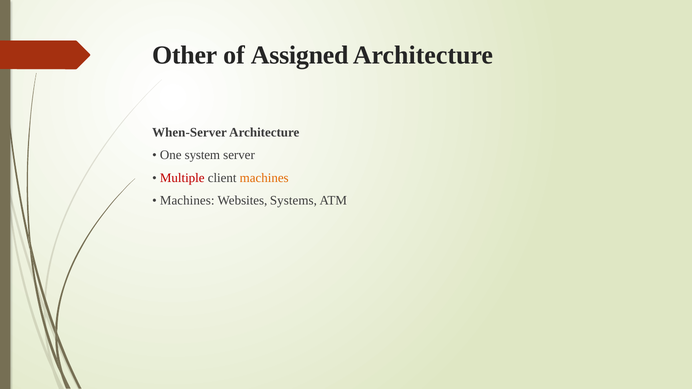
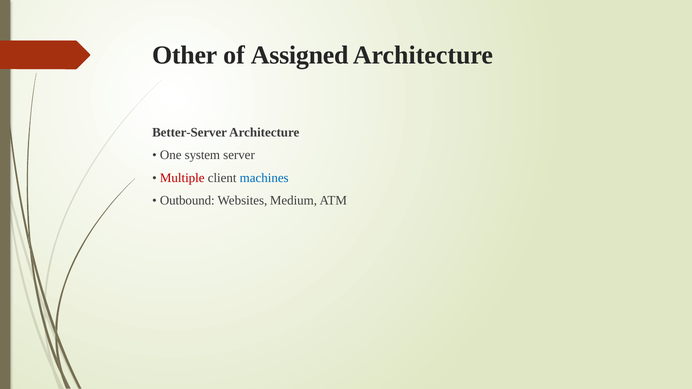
When-Server: When-Server -> Better-Server
machines at (264, 178) colour: orange -> blue
Machines at (187, 201): Machines -> Outbound
Systems: Systems -> Medium
